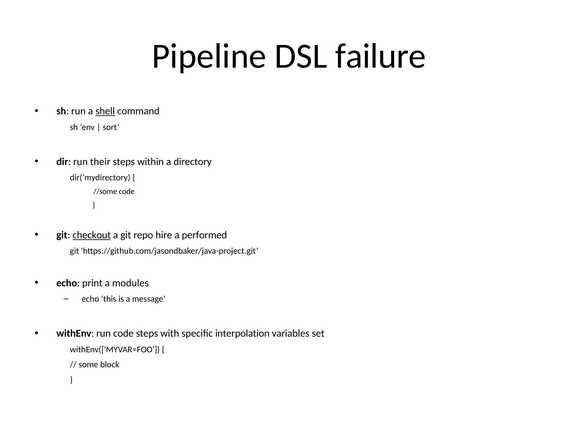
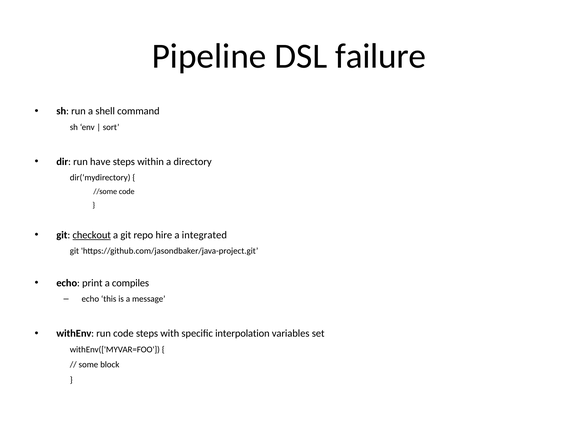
shell underline: present -> none
their: their -> have
performed: performed -> integrated
modules: modules -> compiles
